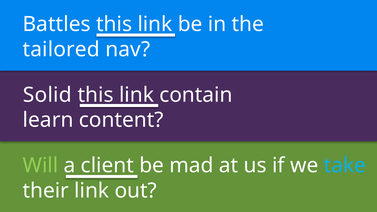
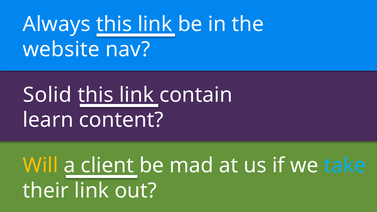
Battles: Battles -> Always
tailored: tailored -> website
Will colour: light green -> yellow
